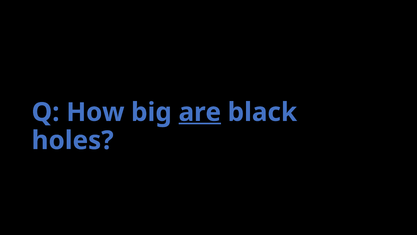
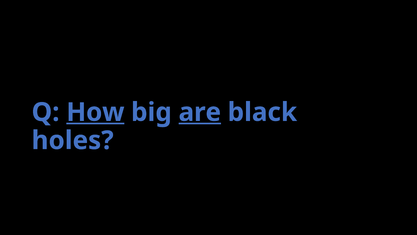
How underline: none -> present
